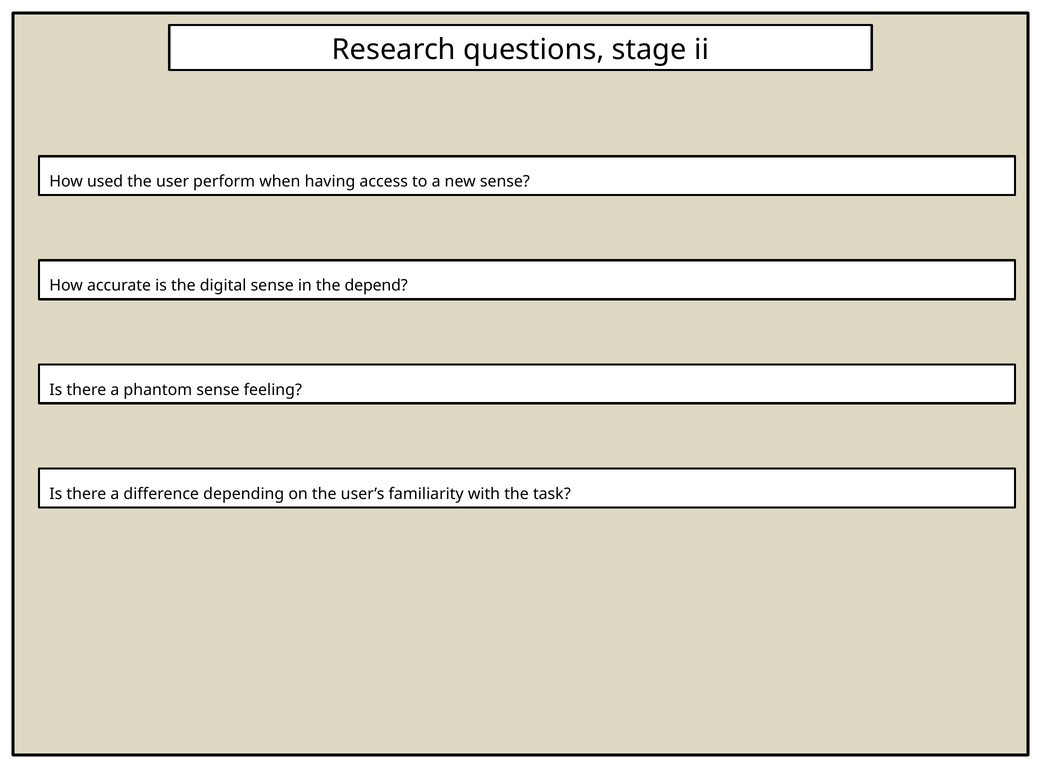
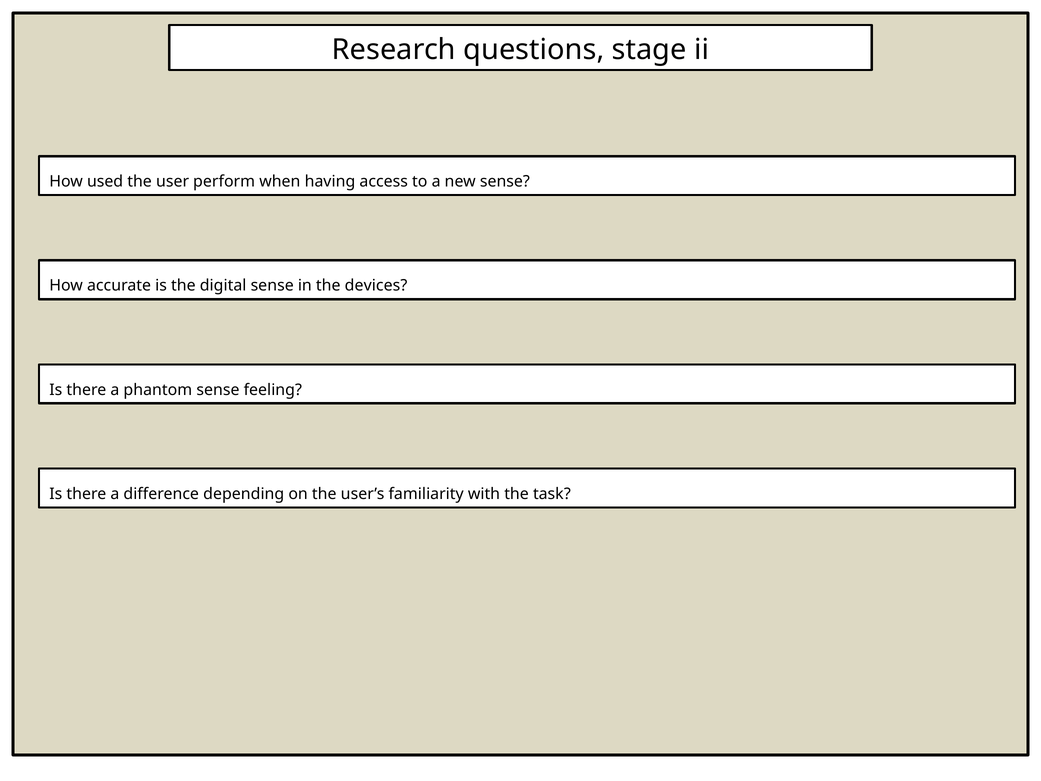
depend: depend -> devices
